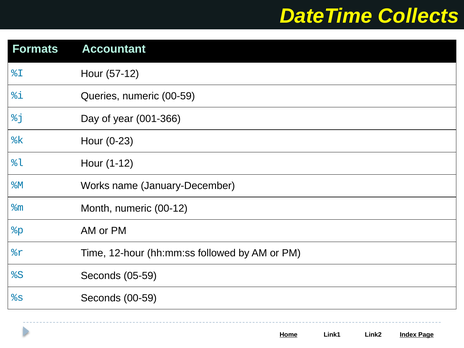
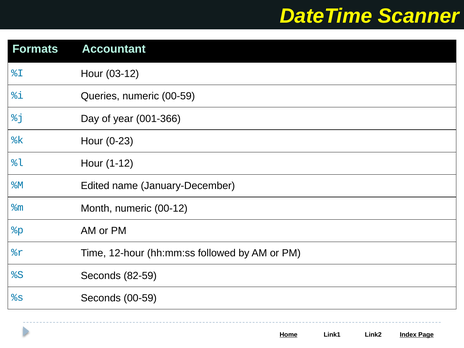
Collects: Collects -> Scanner
57-12: 57-12 -> 03-12
Works: Works -> Edited
05-59: 05-59 -> 82-59
